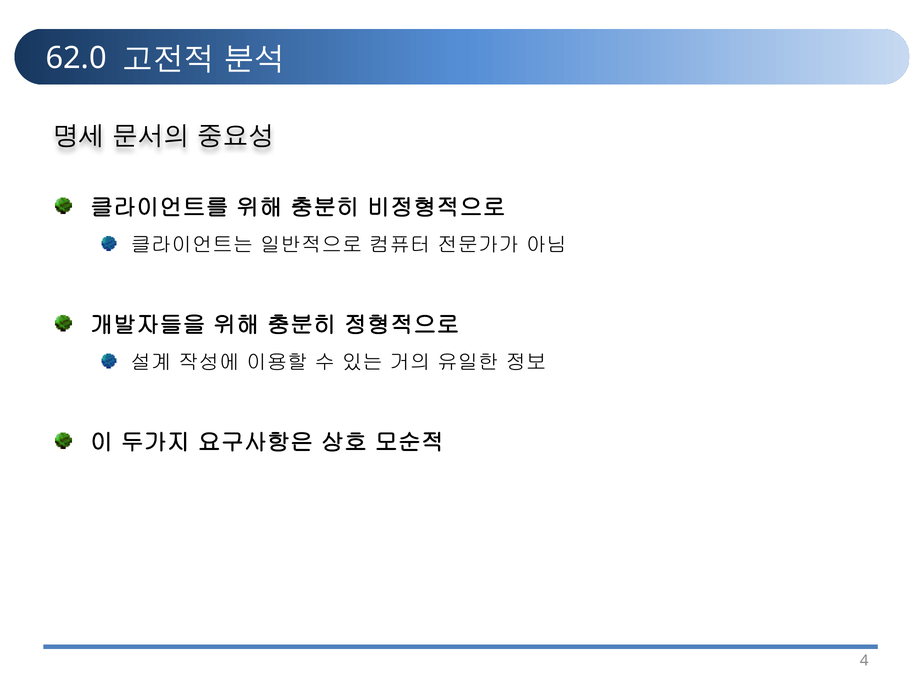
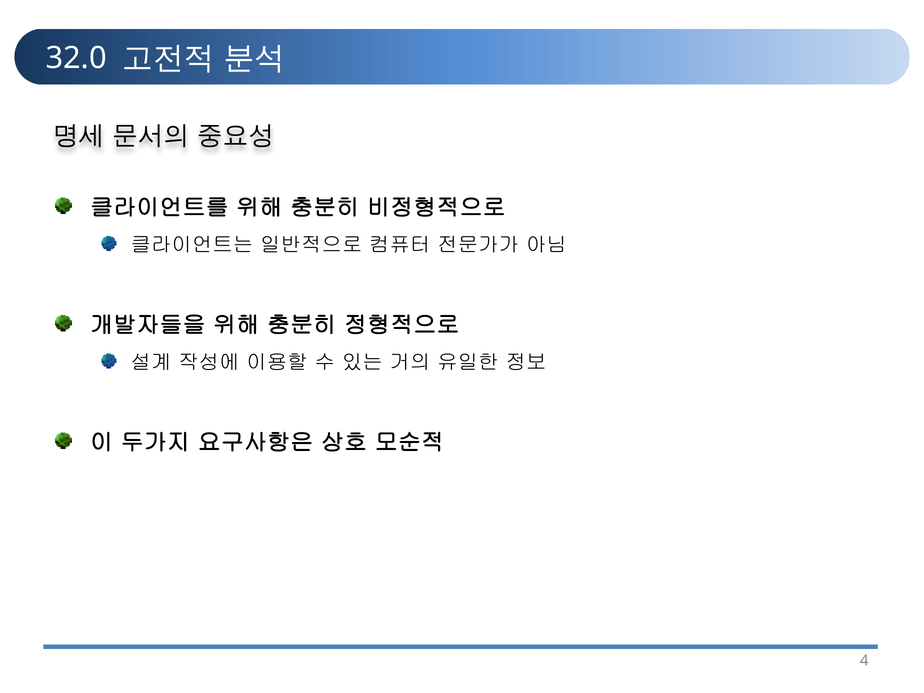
62.0: 62.0 -> 32.0
